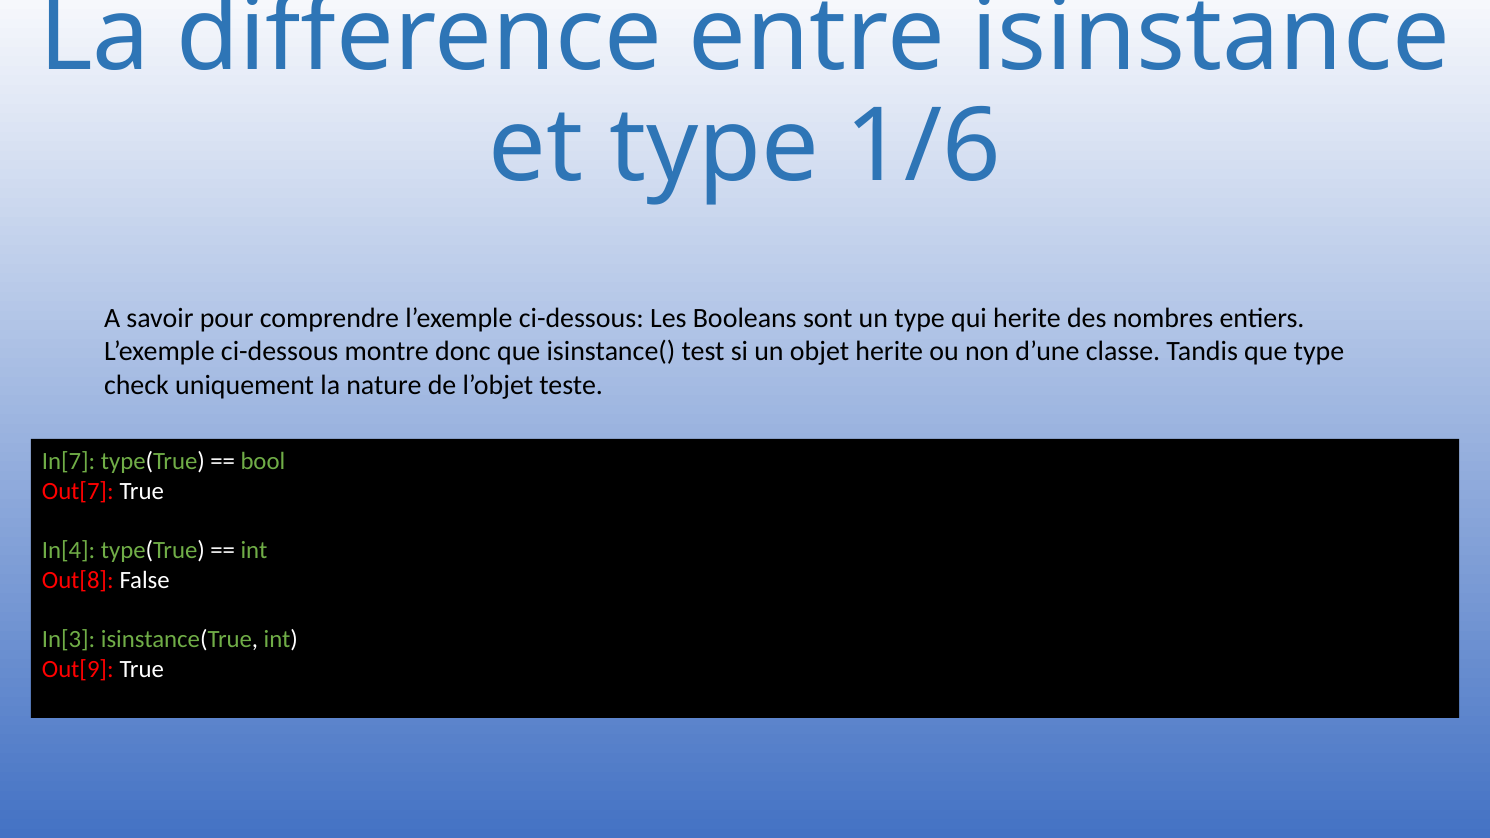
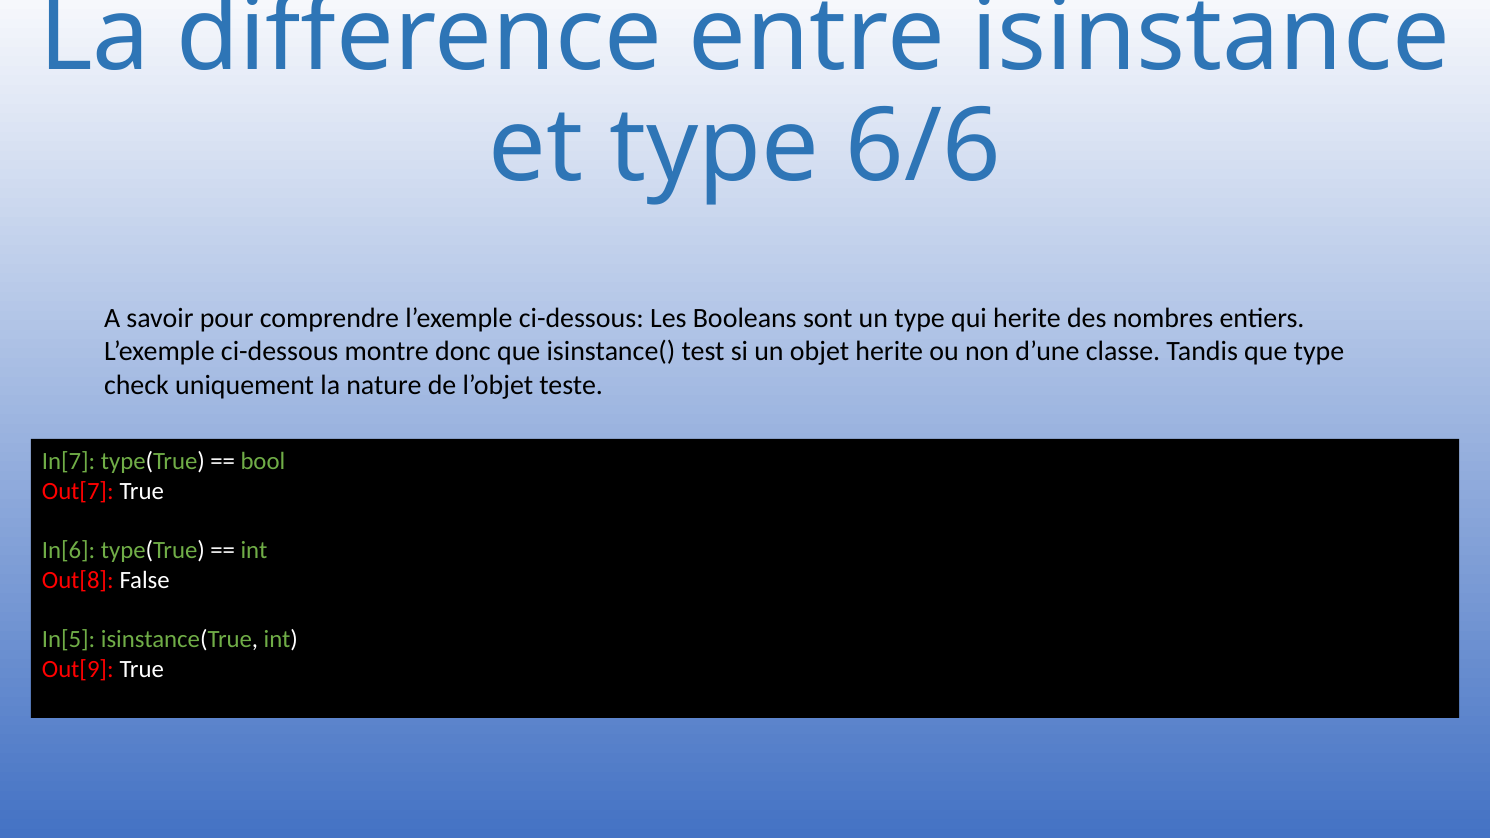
1/6: 1/6 -> 6/6
In[4: In[4 -> In[6
In[3: In[3 -> In[5
